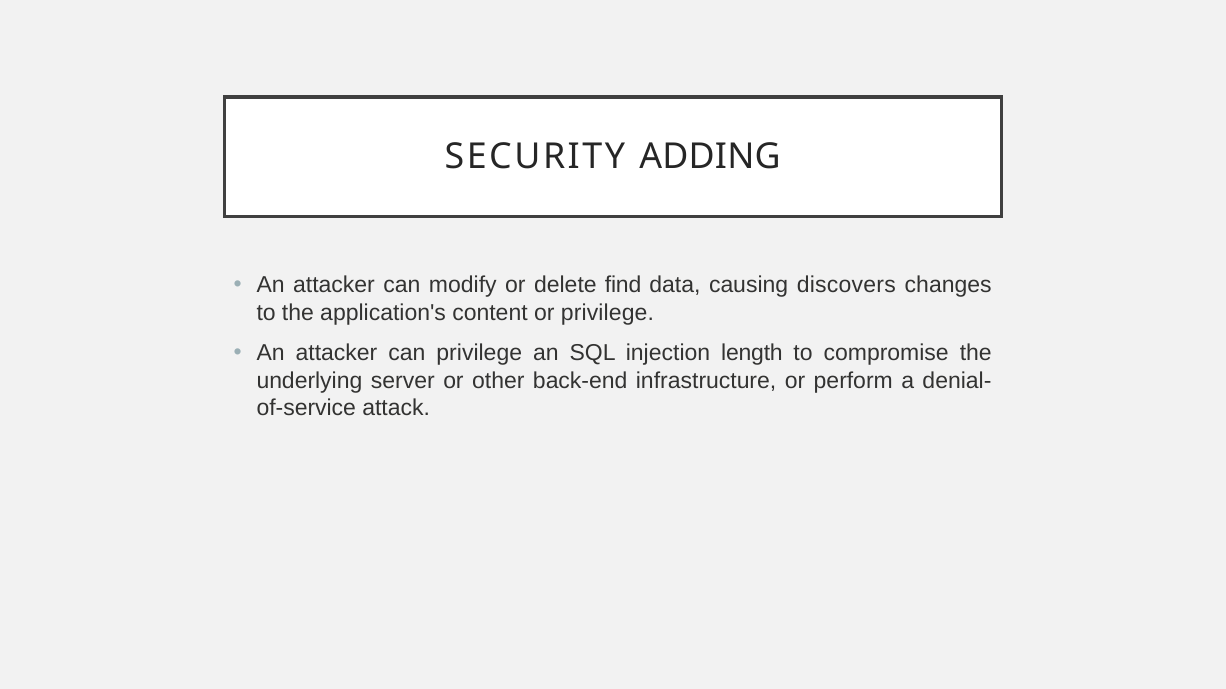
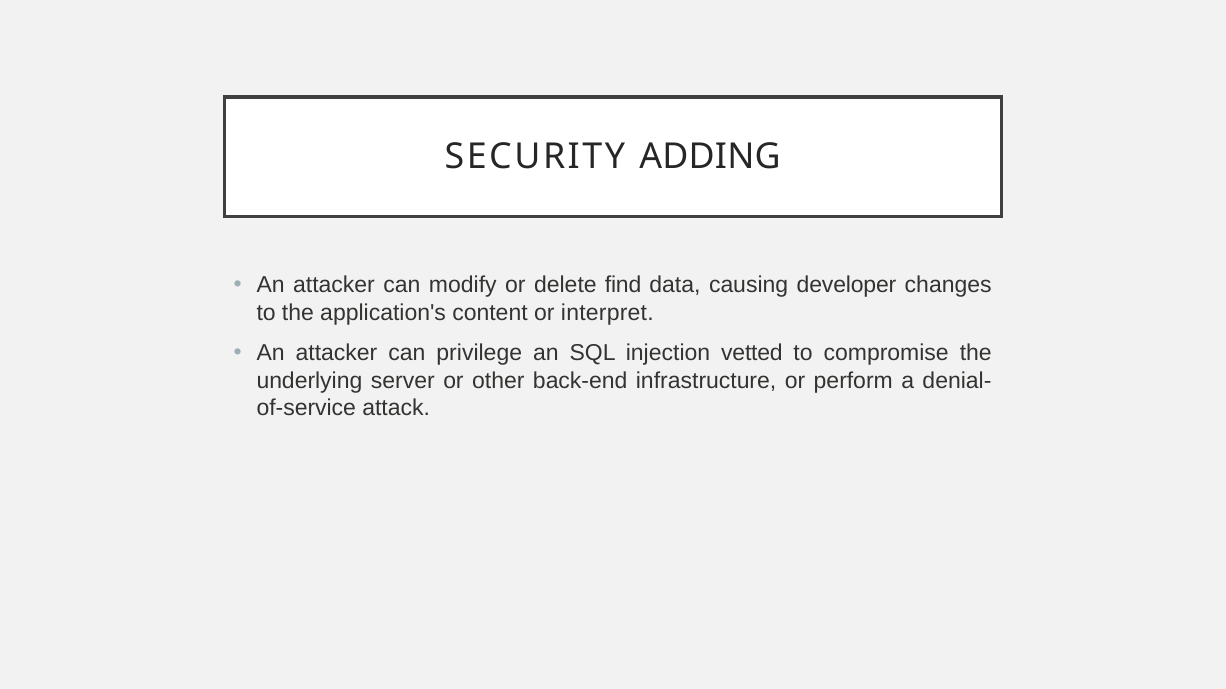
discovers: discovers -> developer
or privilege: privilege -> interpret
length: length -> vetted
